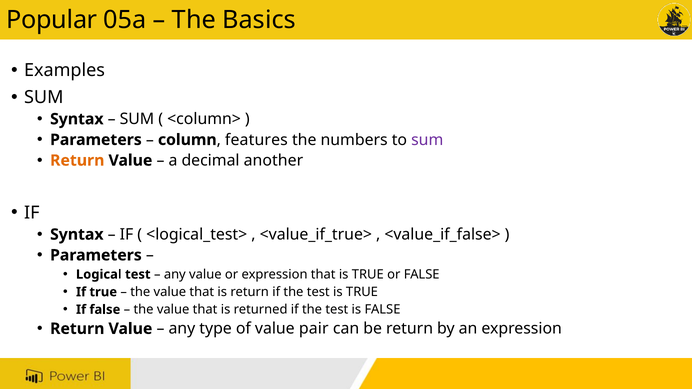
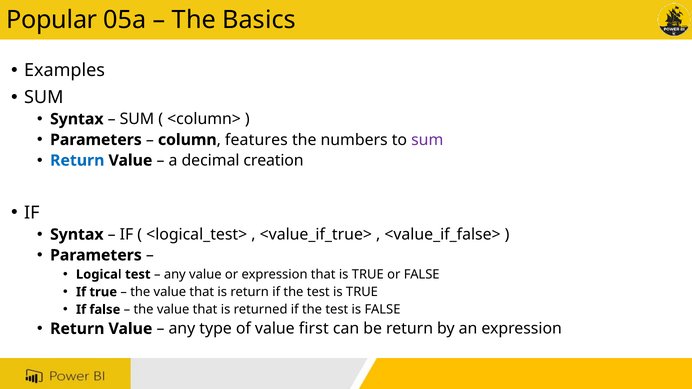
Return at (77, 161) colour: orange -> blue
another: another -> creation
pair: pair -> first
